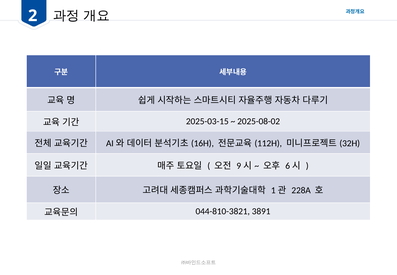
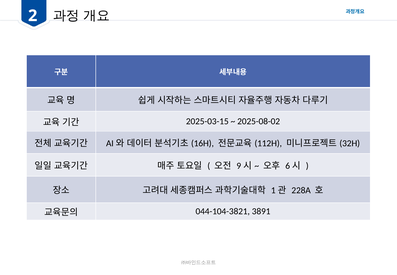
044-810-3821: 044-810-3821 -> 044-104-3821
